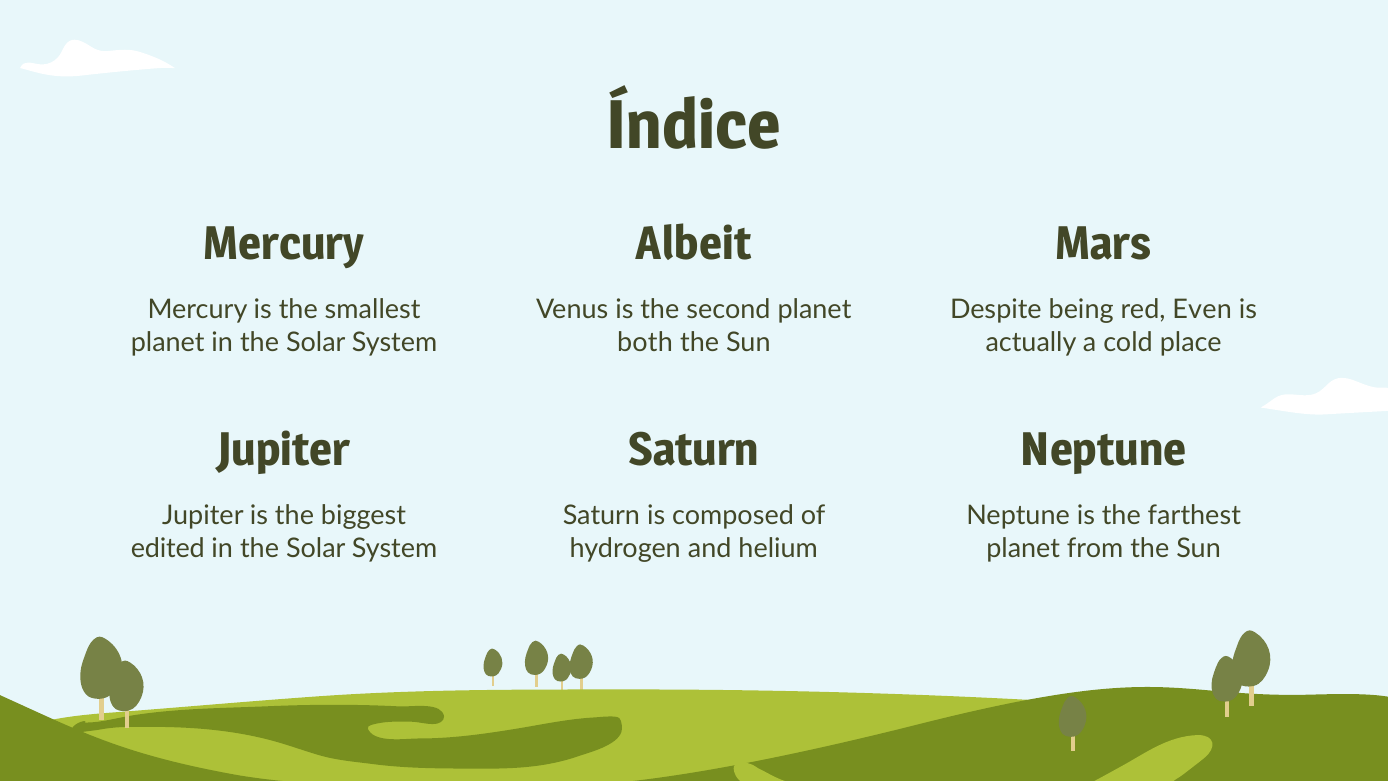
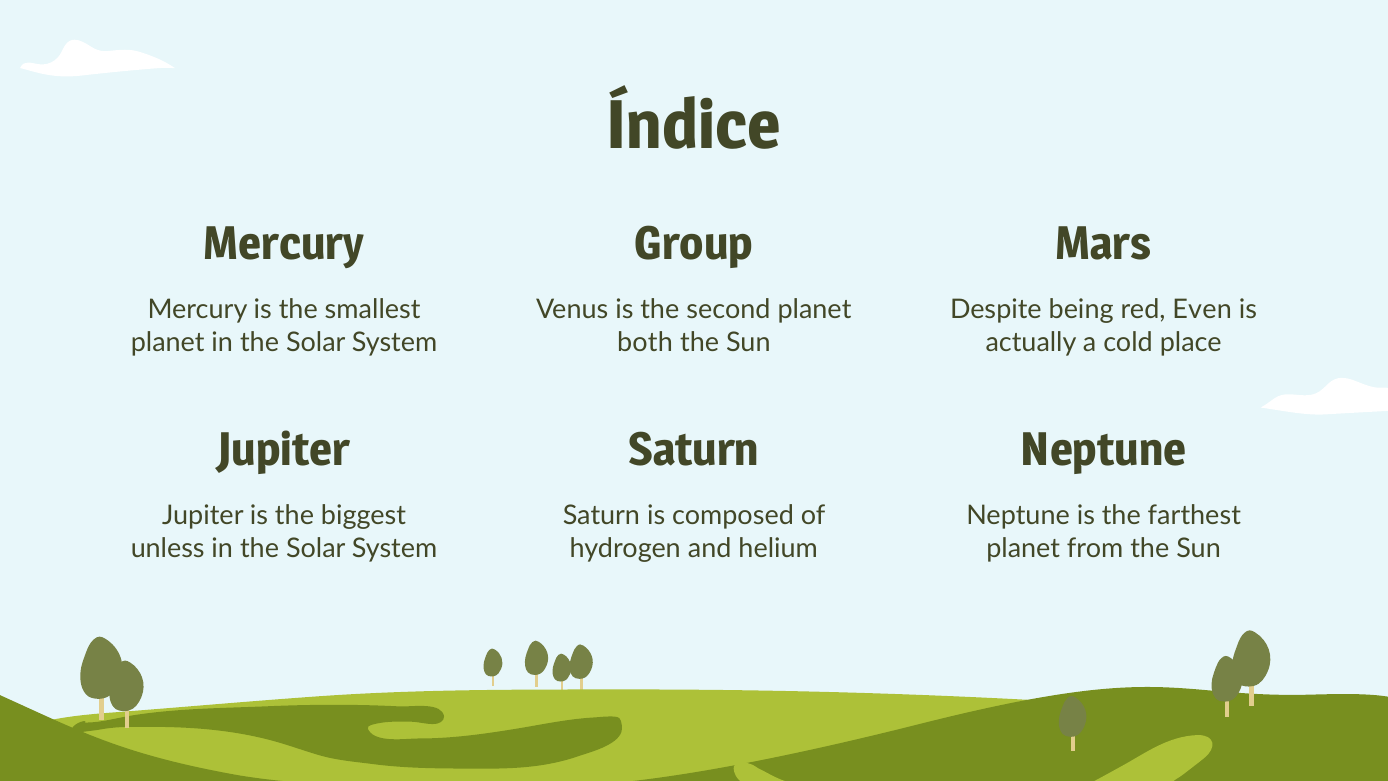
Albeit: Albeit -> Group
edited: edited -> unless
